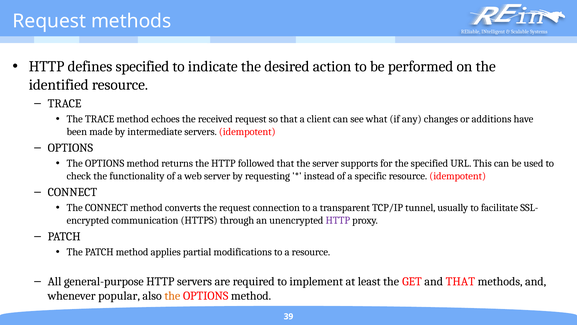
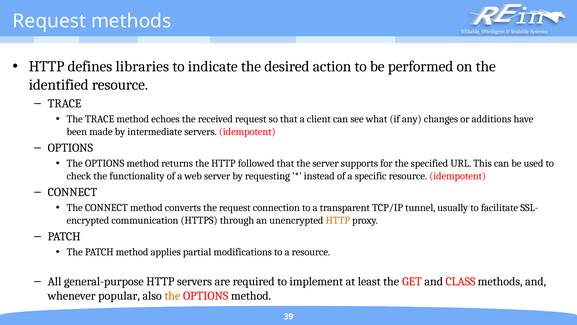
defines specified: specified -> libraries
HTTP at (338, 220) colour: purple -> orange
and THAT: THAT -> CLASS
